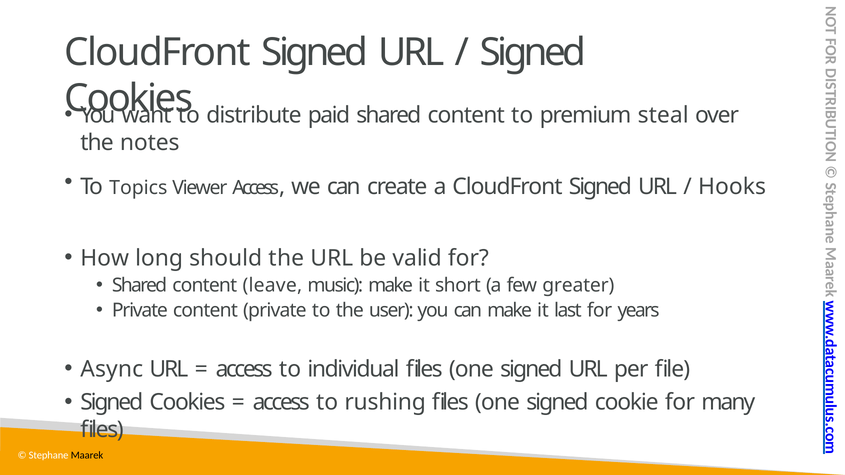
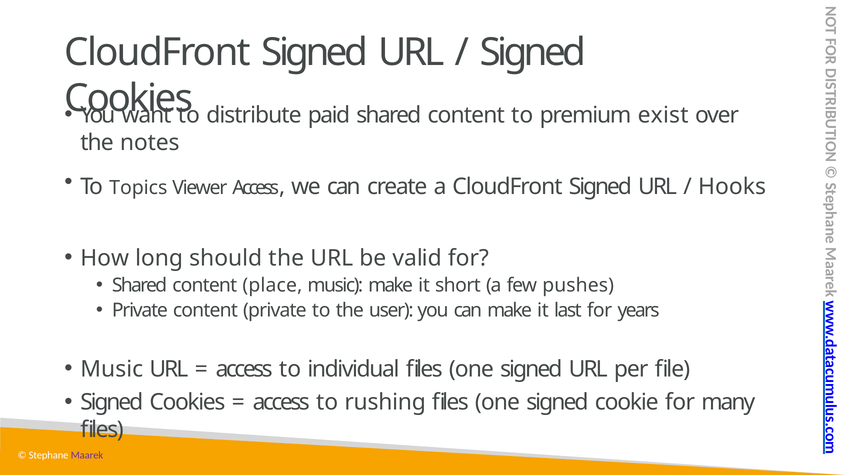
steal: steal -> exist
leave: leave -> place
greater: greater -> pushes
Async at (112, 369): Async -> Music
Maarek colour: black -> purple
